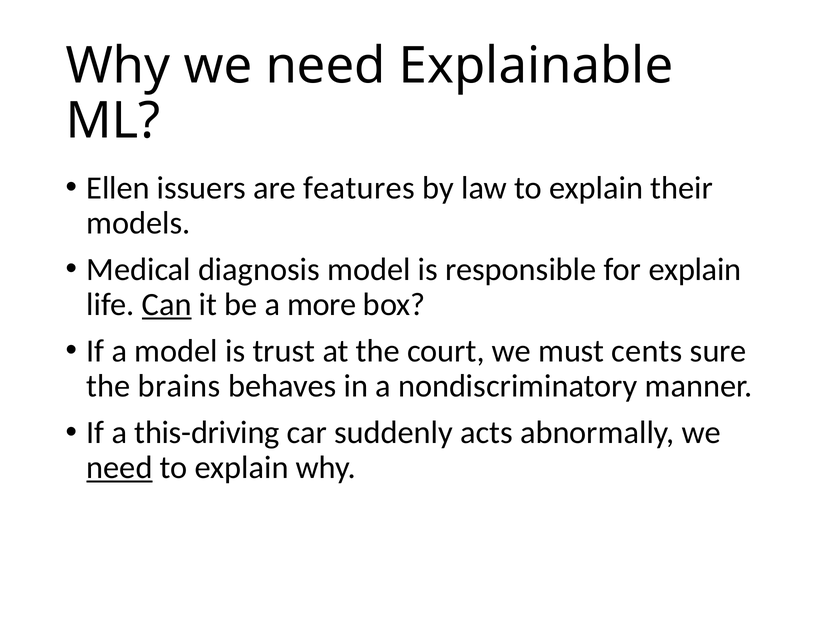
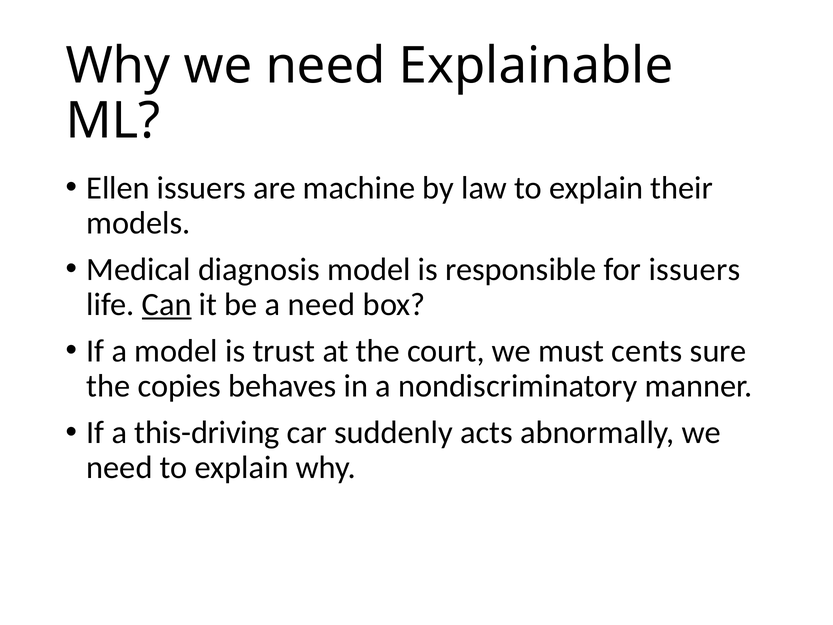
features: features -> machine
for explain: explain -> issuers
a more: more -> need
brains: brains -> copies
need at (119, 467) underline: present -> none
